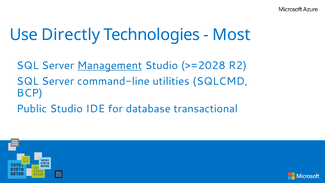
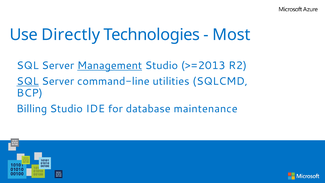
>=2028: >=2028 -> >=2013
SQL at (28, 81) underline: none -> present
Public: Public -> Billing
transactional: transactional -> maintenance
